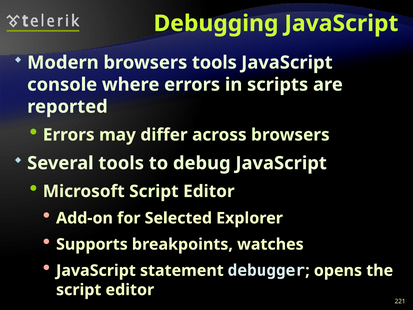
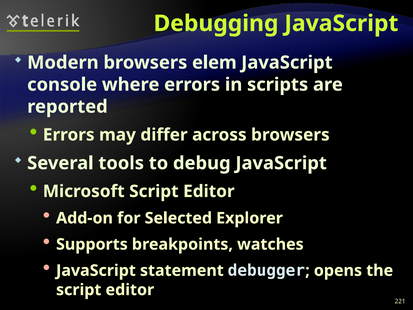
browsers tools: tools -> elem
